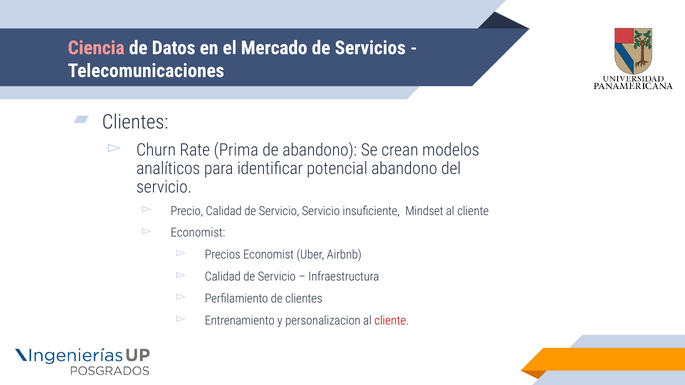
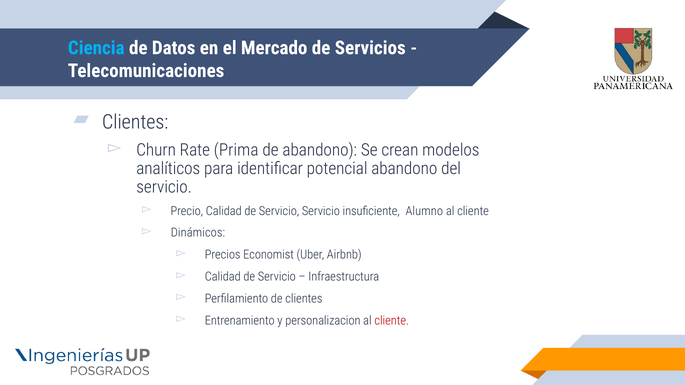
Ciencia colour: pink -> light blue
Mindset: Mindset -> Alumno
Economist at (198, 233): Economist -> Dinámicos
